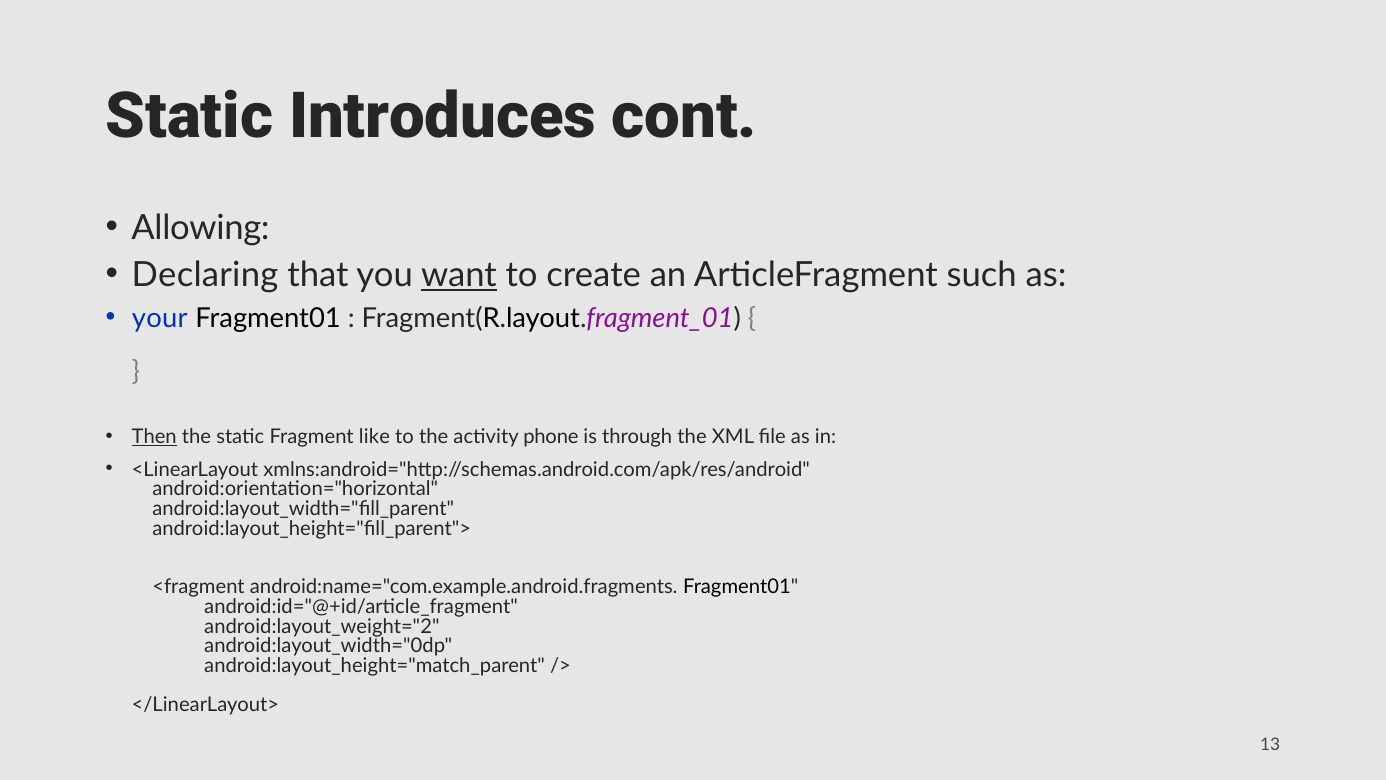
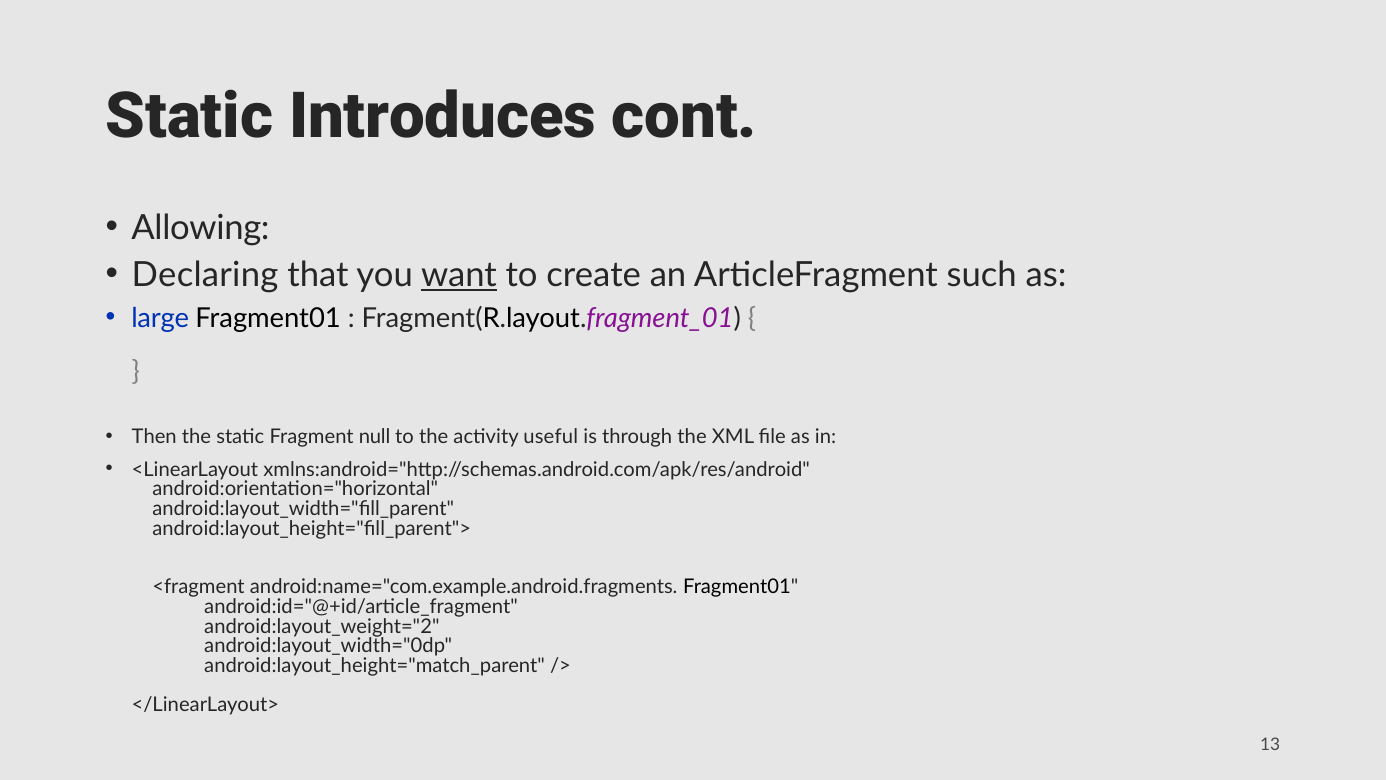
your: your -> large
Then underline: present -> none
like: like -> null
phone: phone -> useful
